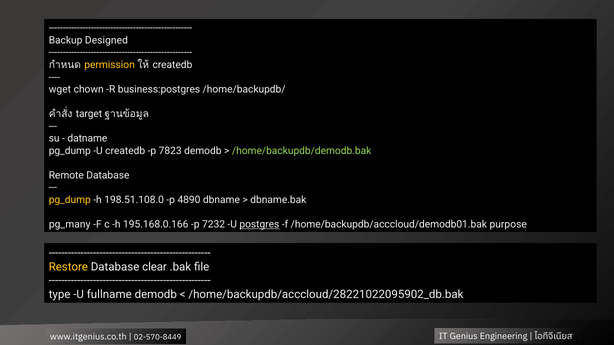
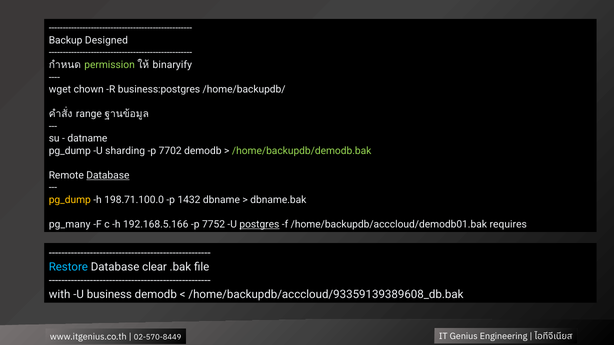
permission colour: yellow -> light green
createdb at (172, 65): createdb -> binaryify
target: target -> range
U createdb: createdb -> sharding
7823: 7823 -> 7702
Database at (108, 175) underline: none -> present
198.51.108.0: 198.51.108.0 -> 198.71.100.0
4890: 4890 -> 1432
195.168.0.166: 195.168.0.166 -> 192.168.5.166
7232: 7232 -> 7752
purpose: purpose -> requires
Restore colour: yellow -> light blue
type: type -> with
fullname: fullname -> business
/home/backupdb/acccloud/28221022095902_db.bak: /home/backupdb/acccloud/28221022095902_db.bak -> /home/backupdb/acccloud/93359139389608_db.bak
